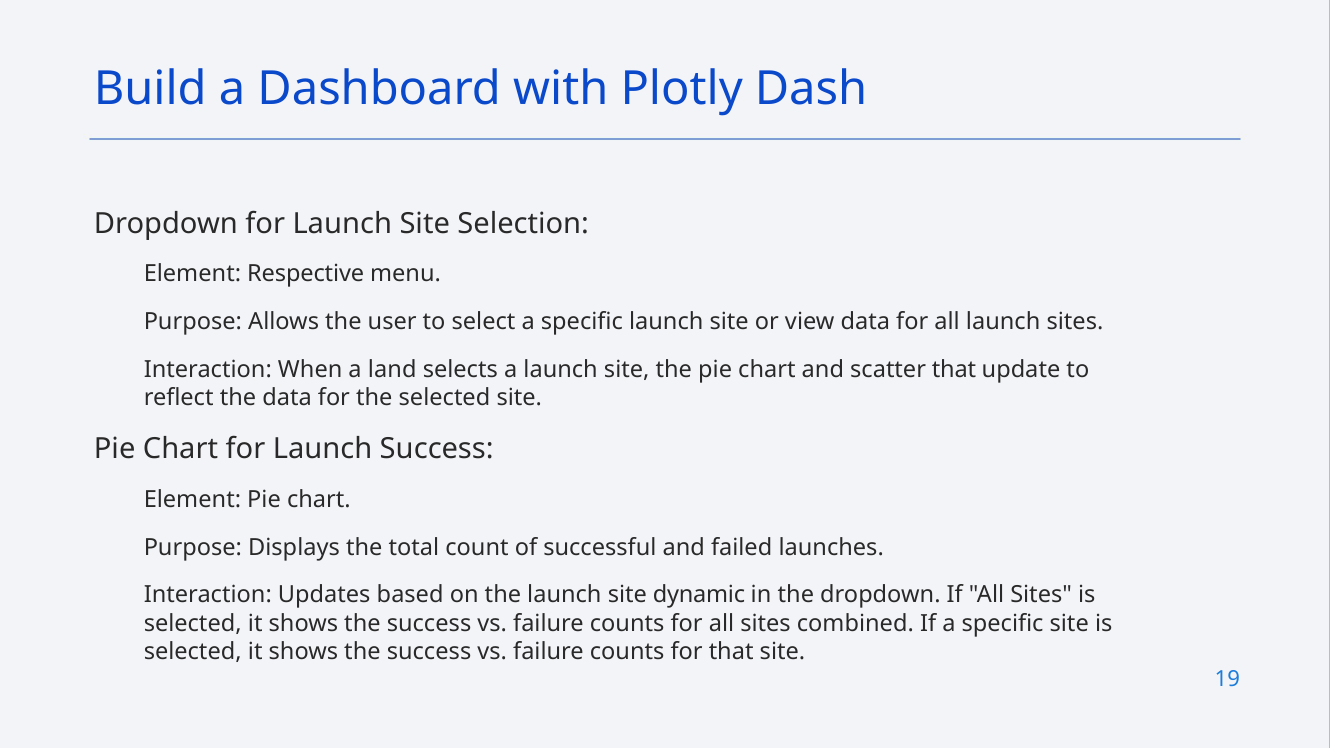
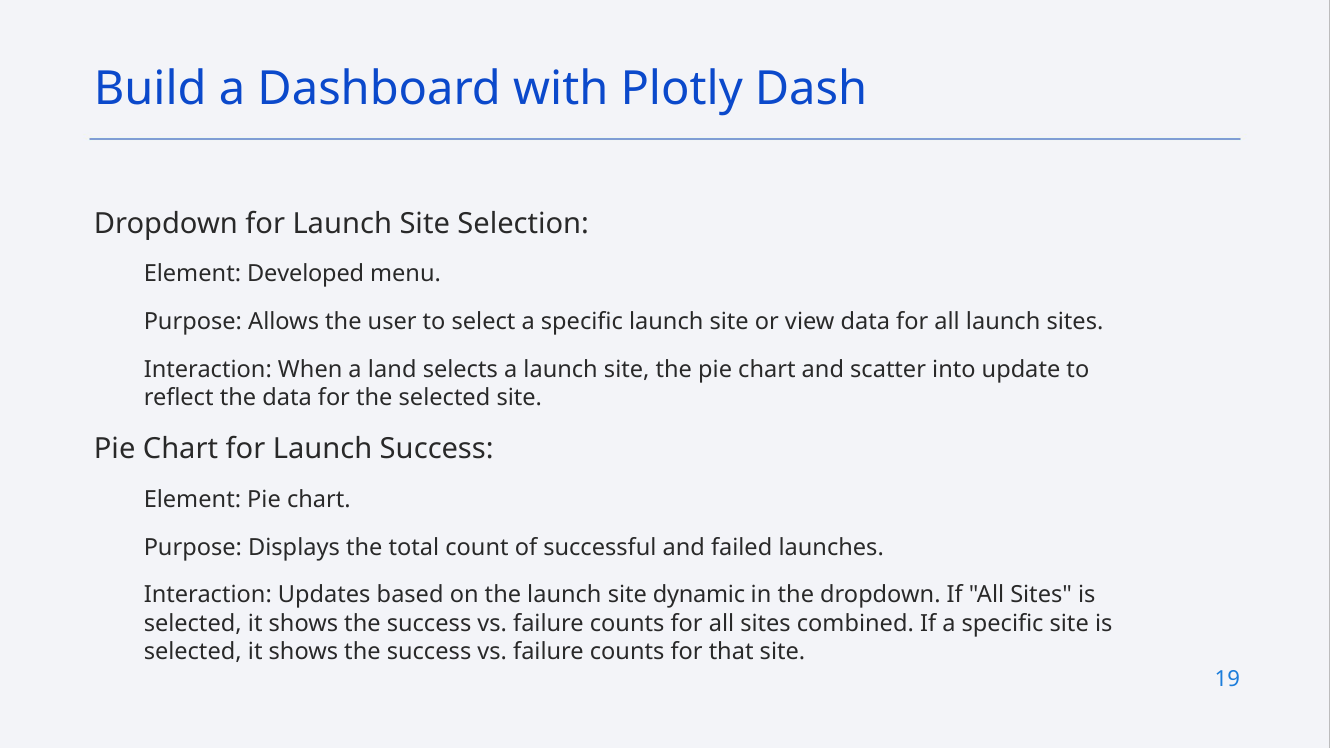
Respective: Respective -> Developed
scatter that: that -> into
